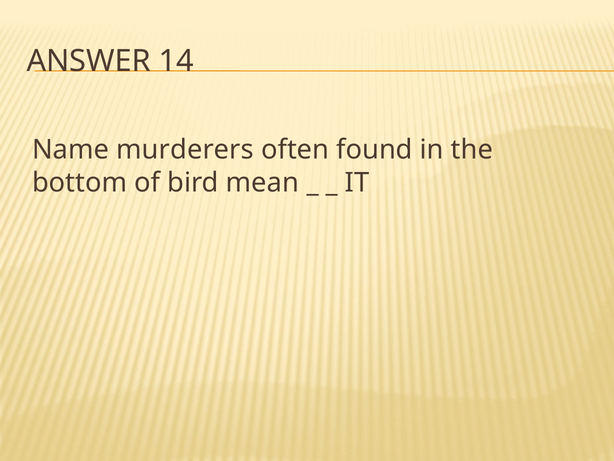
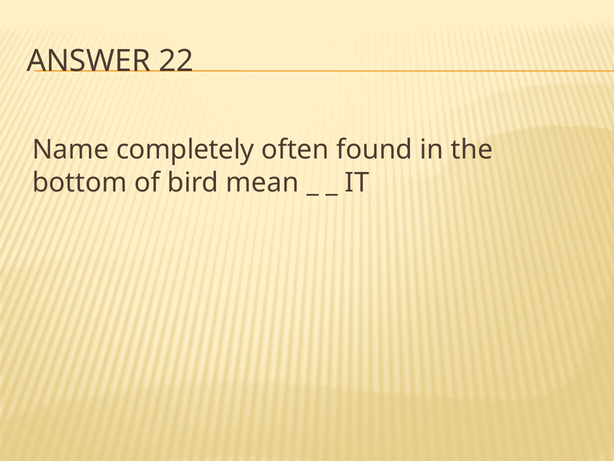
14: 14 -> 22
murderers: murderers -> completely
